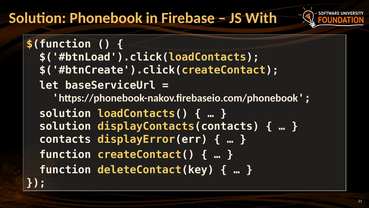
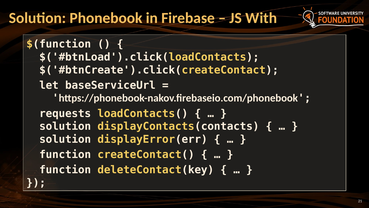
solution at (65, 113): solution -> requests
contacts at (65, 139): contacts -> solution
